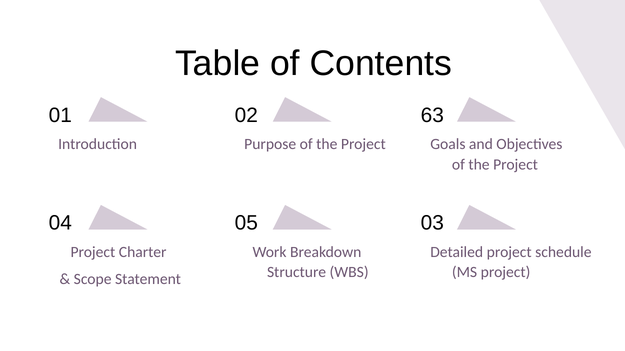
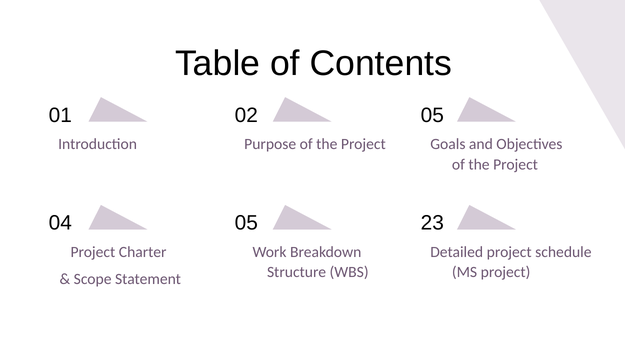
02 63: 63 -> 05
03: 03 -> 23
